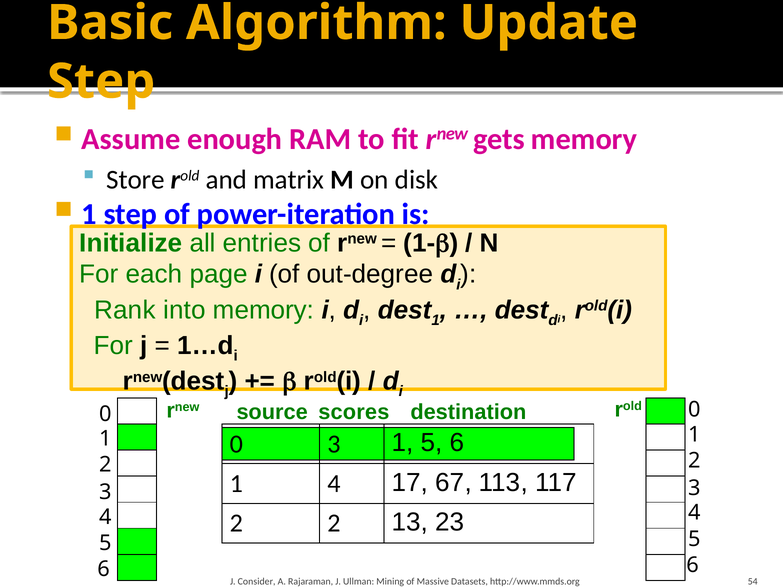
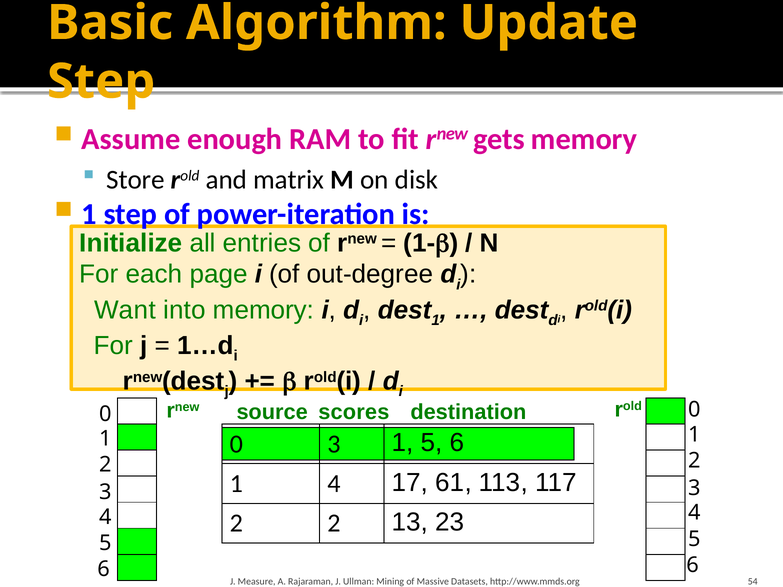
Rank: Rank -> Want
67: 67 -> 61
Consider: Consider -> Measure
